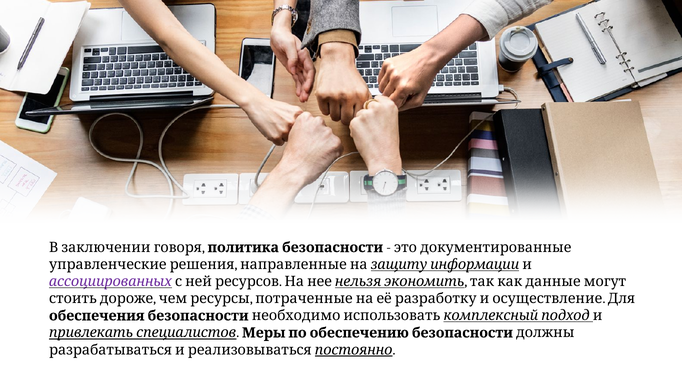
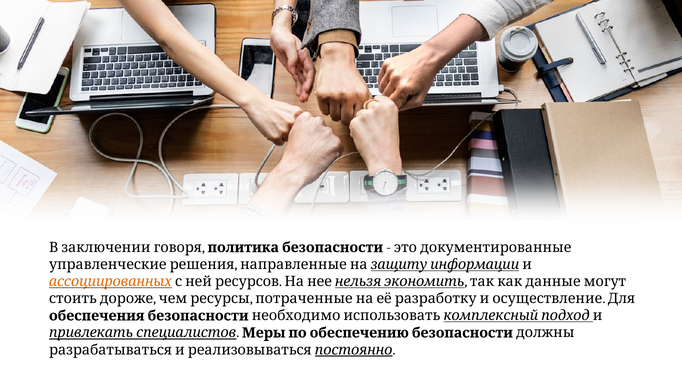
ассоциированных colour: purple -> orange
